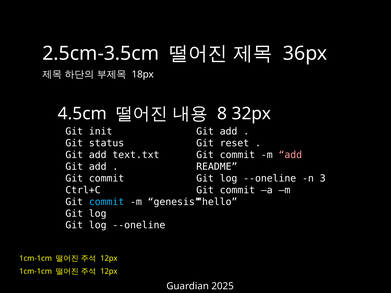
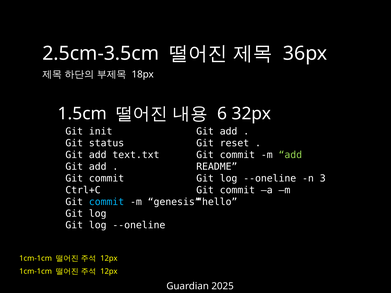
4.5cm: 4.5cm -> 1.5cm
8: 8 -> 6
add at (290, 155) colour: pink -> light green
